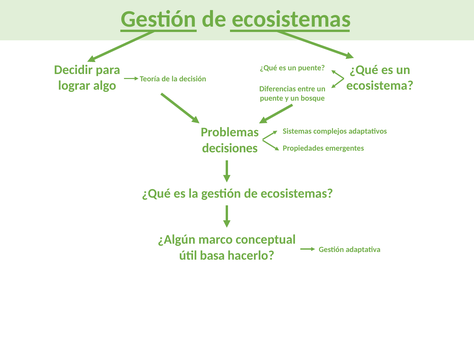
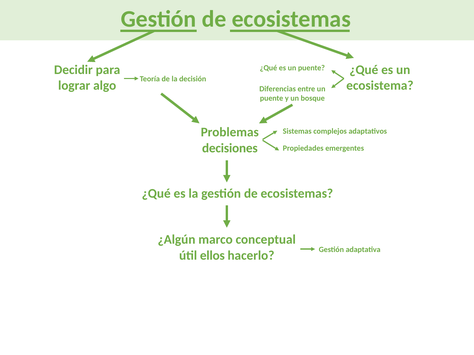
basa: basa -> ellos
